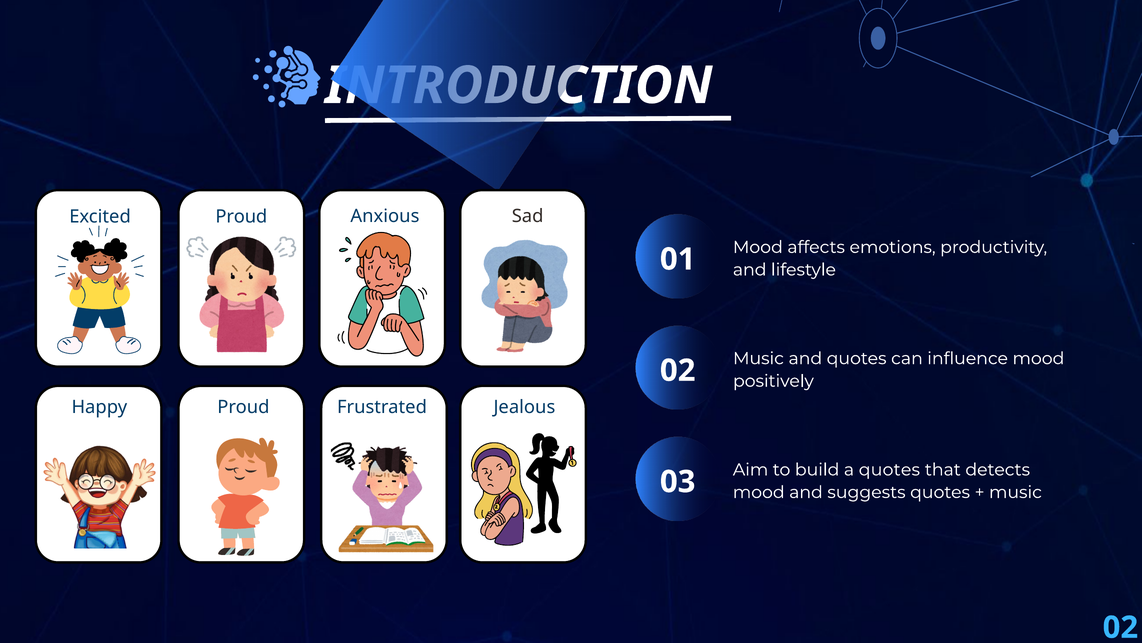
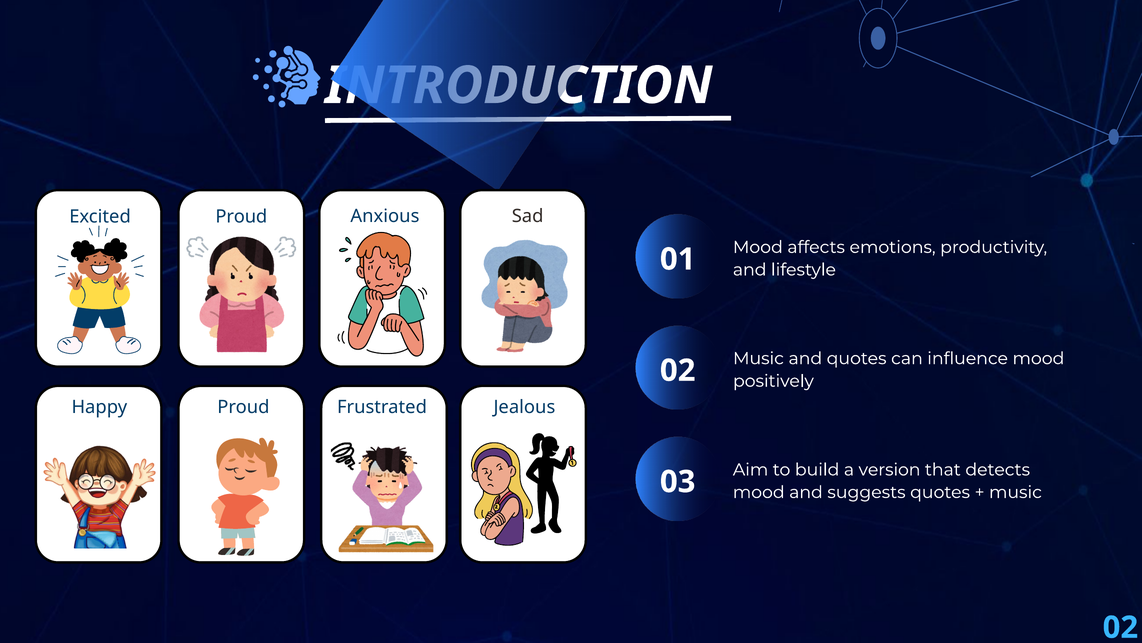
a quotes: quotes -> version
